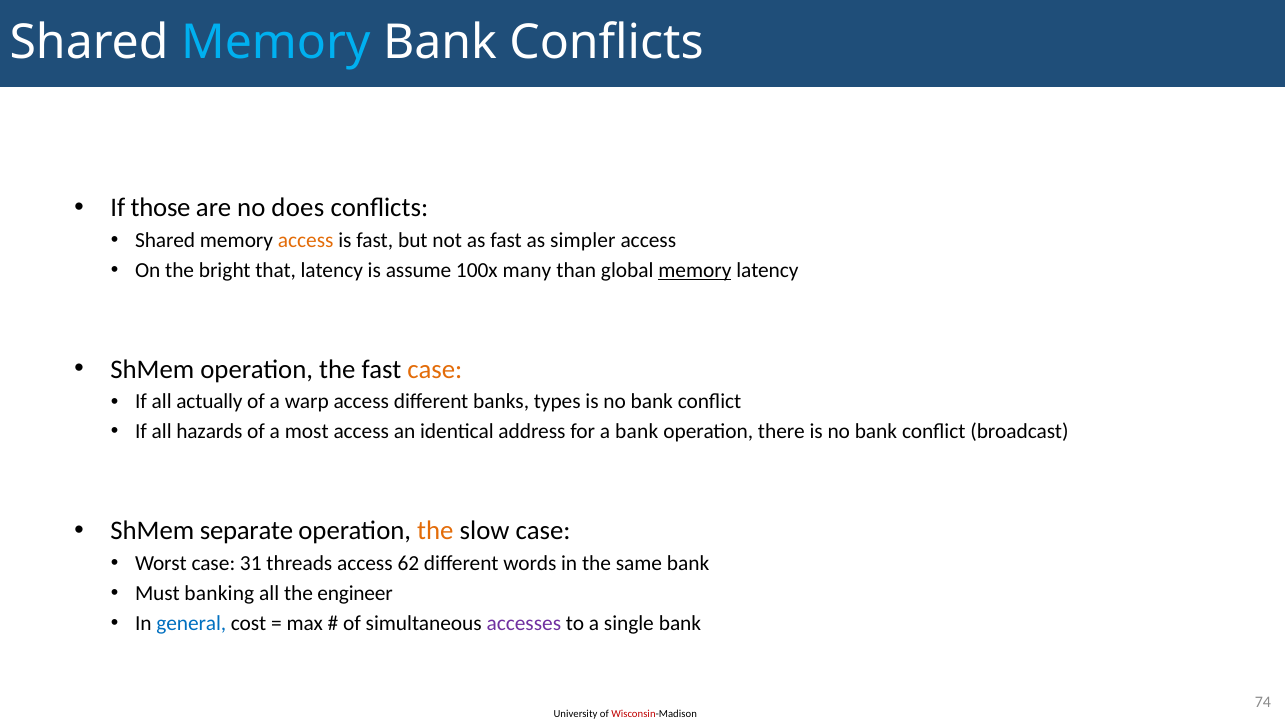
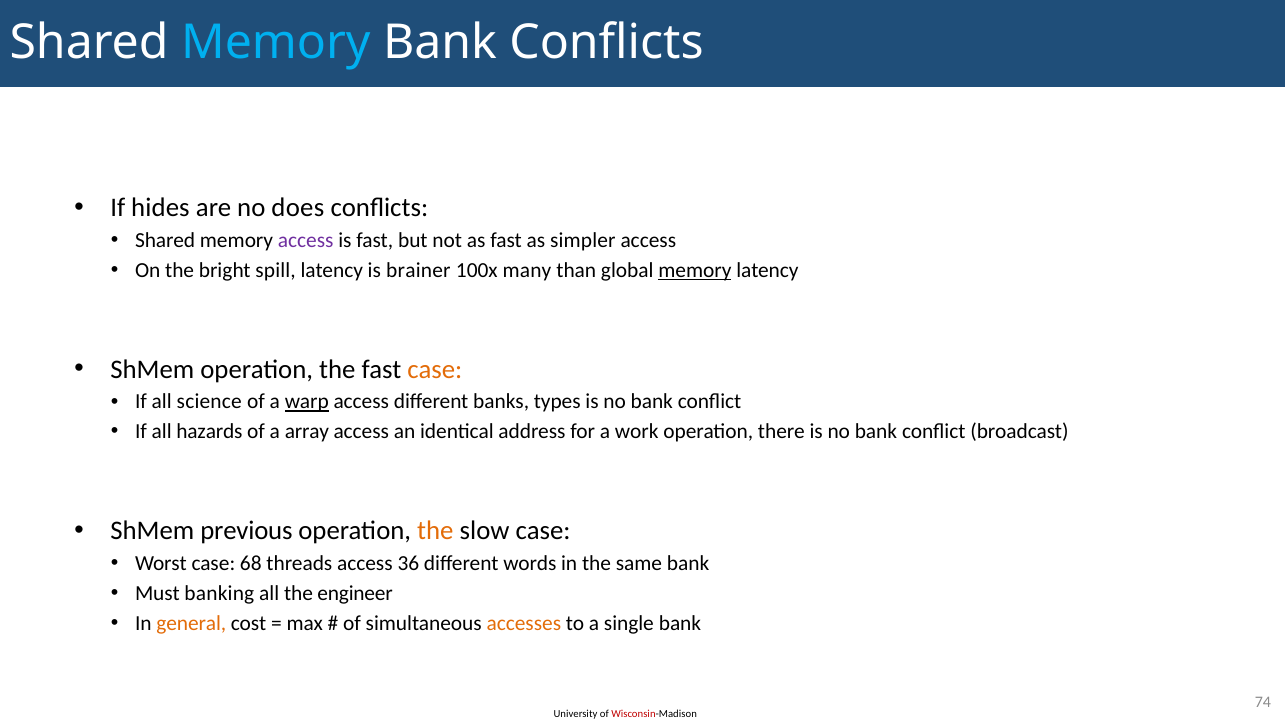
those: those -> hides
access at (306, 240) colour: orange -> purple
that: that -> spill
assume: assume -> brainer
actually: actually -> science
warp underline: none -> present
most: most -> array
a bank: bank -> work
separate: separate -> previous
31: 31 -> 68
62: 62 -> 36
general colour: blue -> orange
accesses colour: purple -> orange
